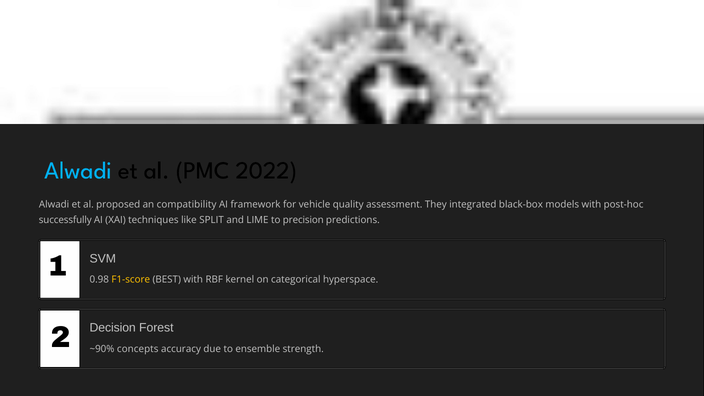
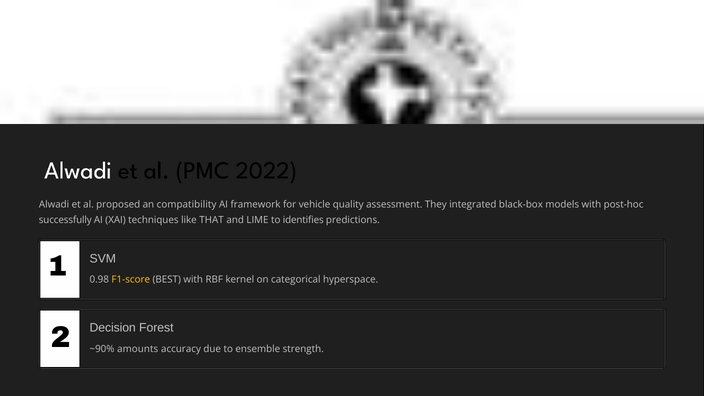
Alwadi at (78, 170) colour: light blue -> white
SPLIT: SPLIT -> THAT
precision: precision -> identifies
concepts: concepts -> amounts
